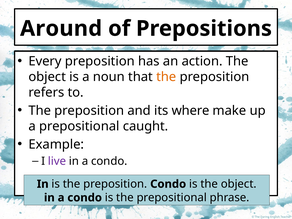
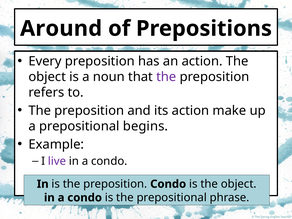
the at (166, 77) colour: orange -> purple
its where: where -> action
caught: caught -> begins
